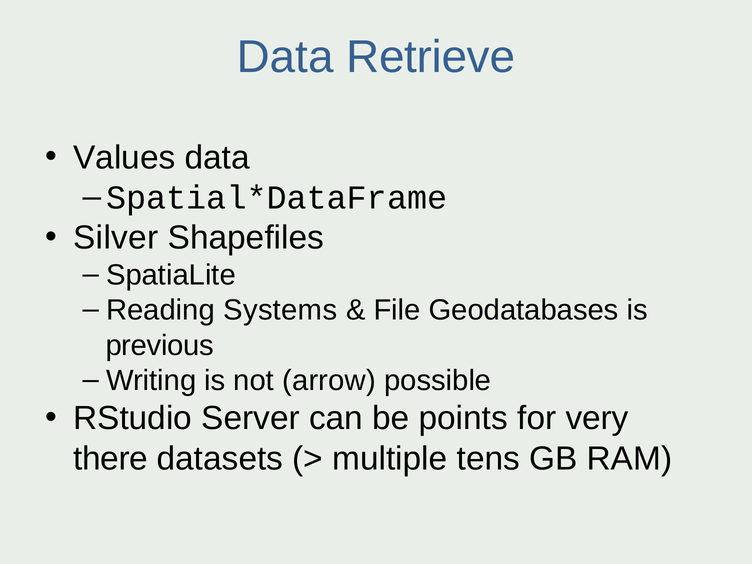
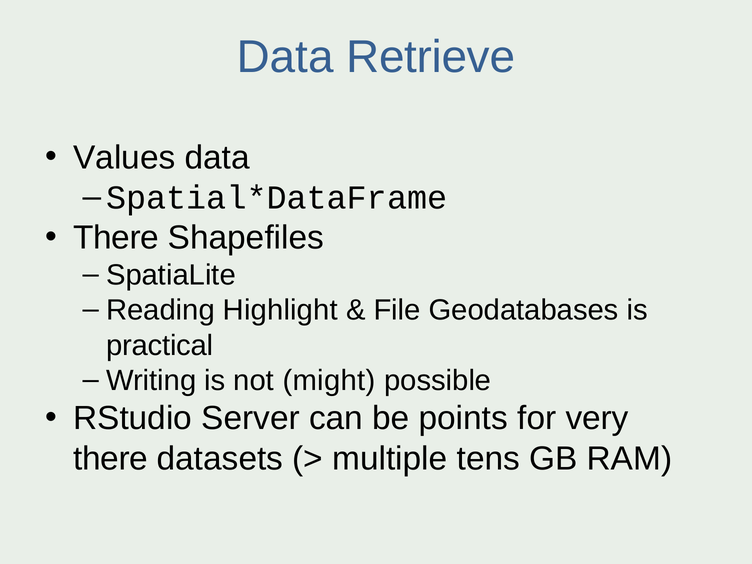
Silver at (116, 238): Silver -> There
Systems: Systems -> Highlight
previous: previous -> practical
arrow: arrow -> might
